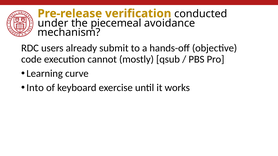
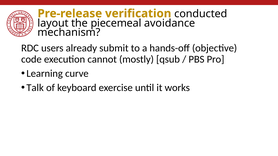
under: under -> layout
Into: Into -> Talk
